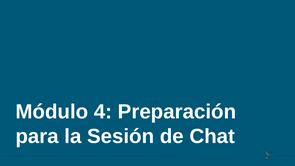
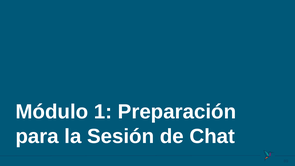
4: 4 -> 1
